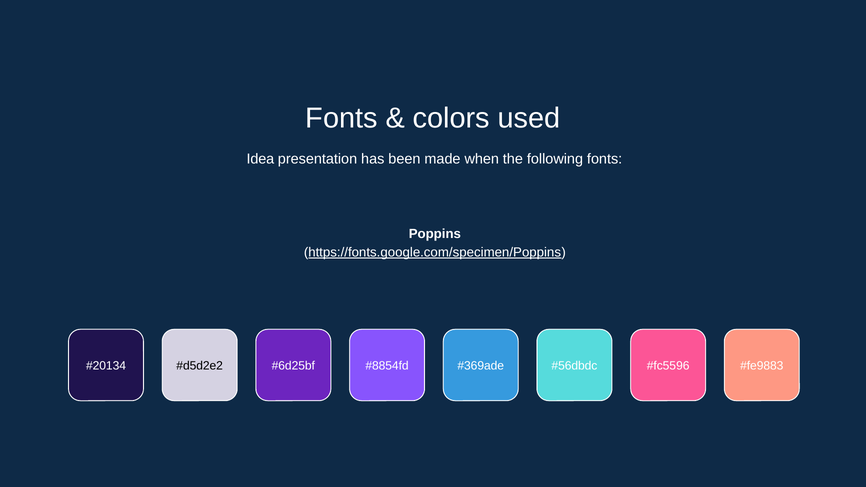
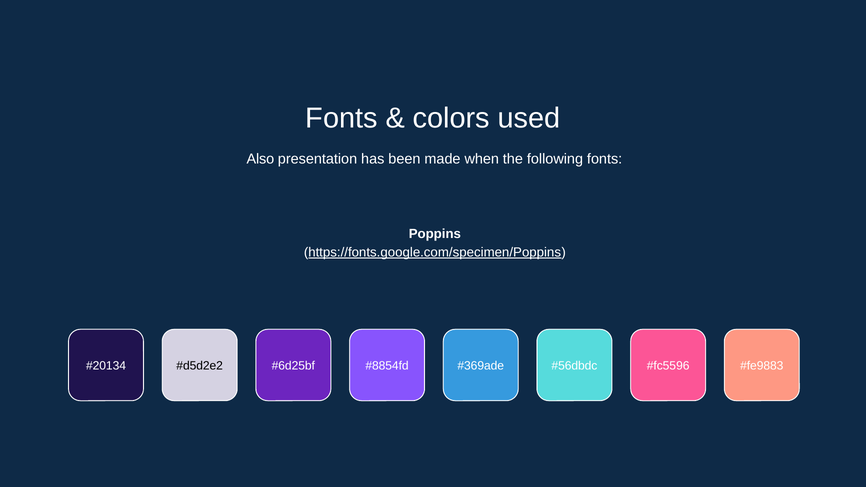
Idea: Idea -> Also
